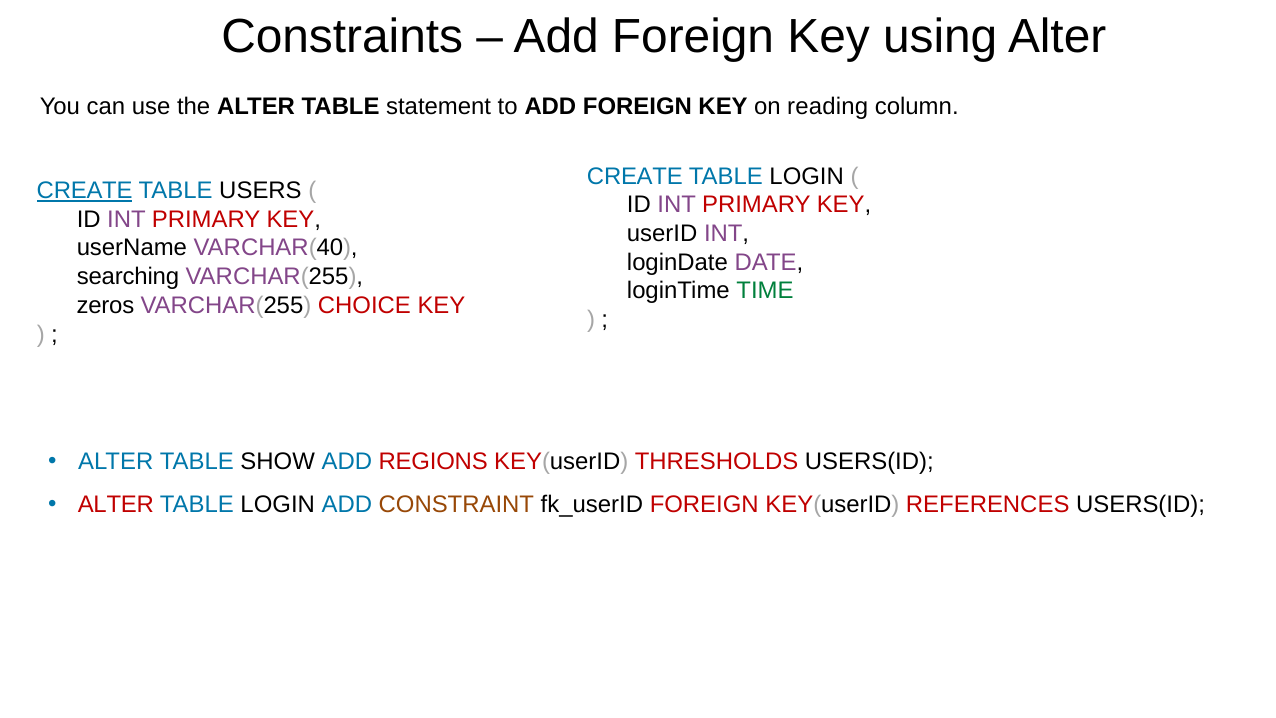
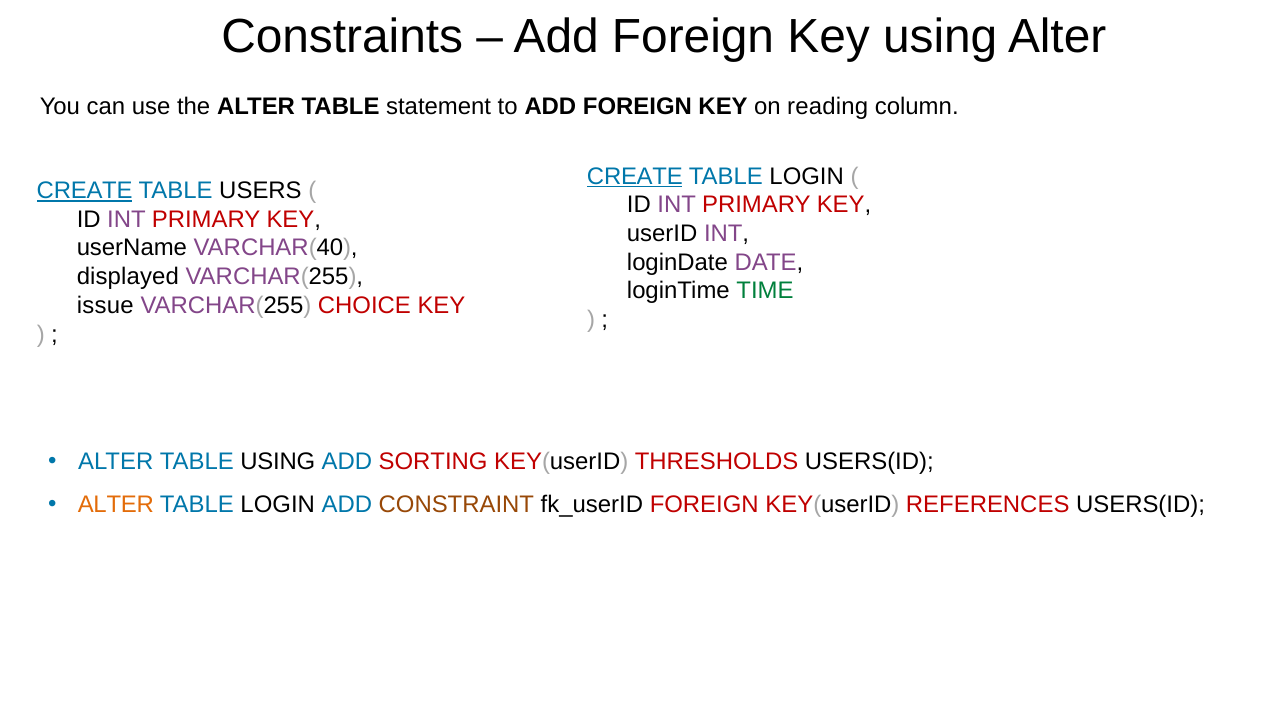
CREATE at (635, 176) underline: none -> present
searching: searching -> displayed
zeros: zeros -> issue
TABLE SHOW: SHOW -> USING
REGIONS: REGIONS -> SORTING
ALTER at (116, 505) colour: red -> orange
